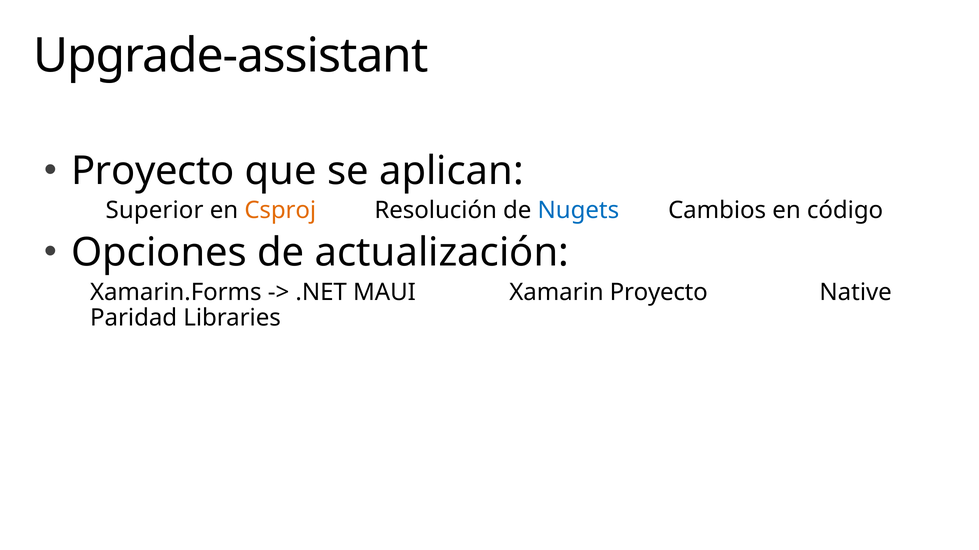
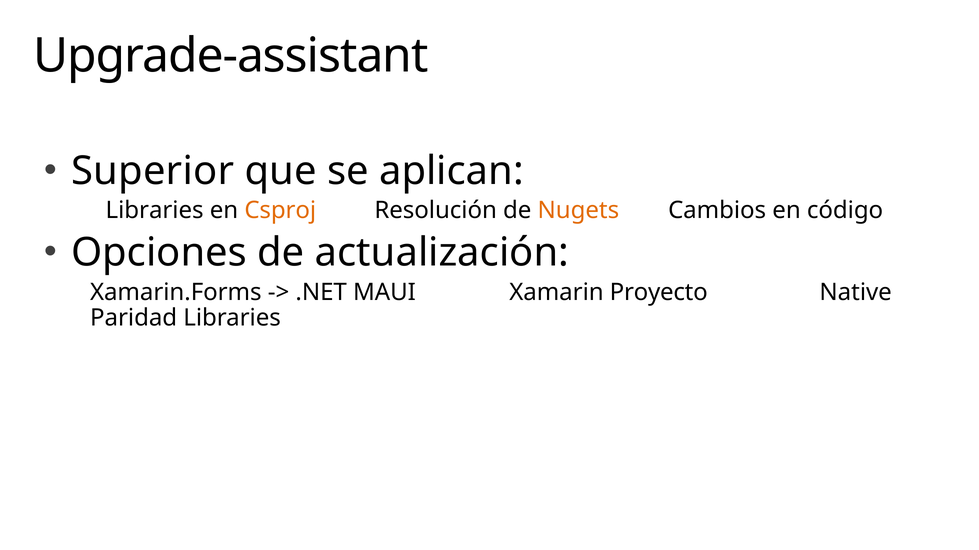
Proyecto at (153, 171): Proyecto -> Superior
Superior at (155, 211): Superior -> Libraries
Nugets colour: blue -> orange
